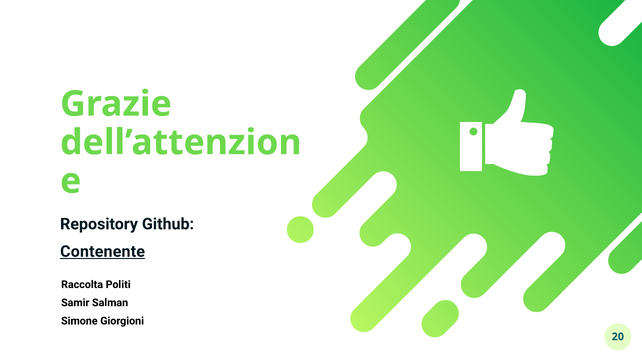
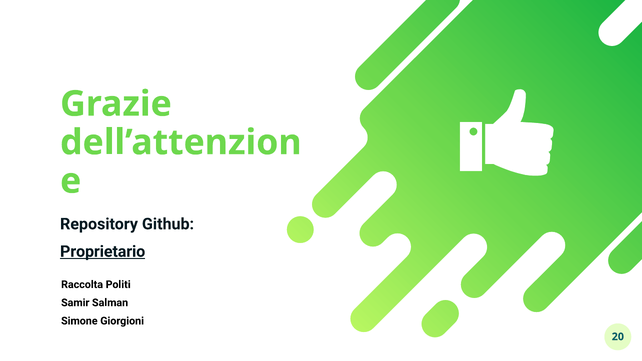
Contenente: Contenente -> Proprietario
